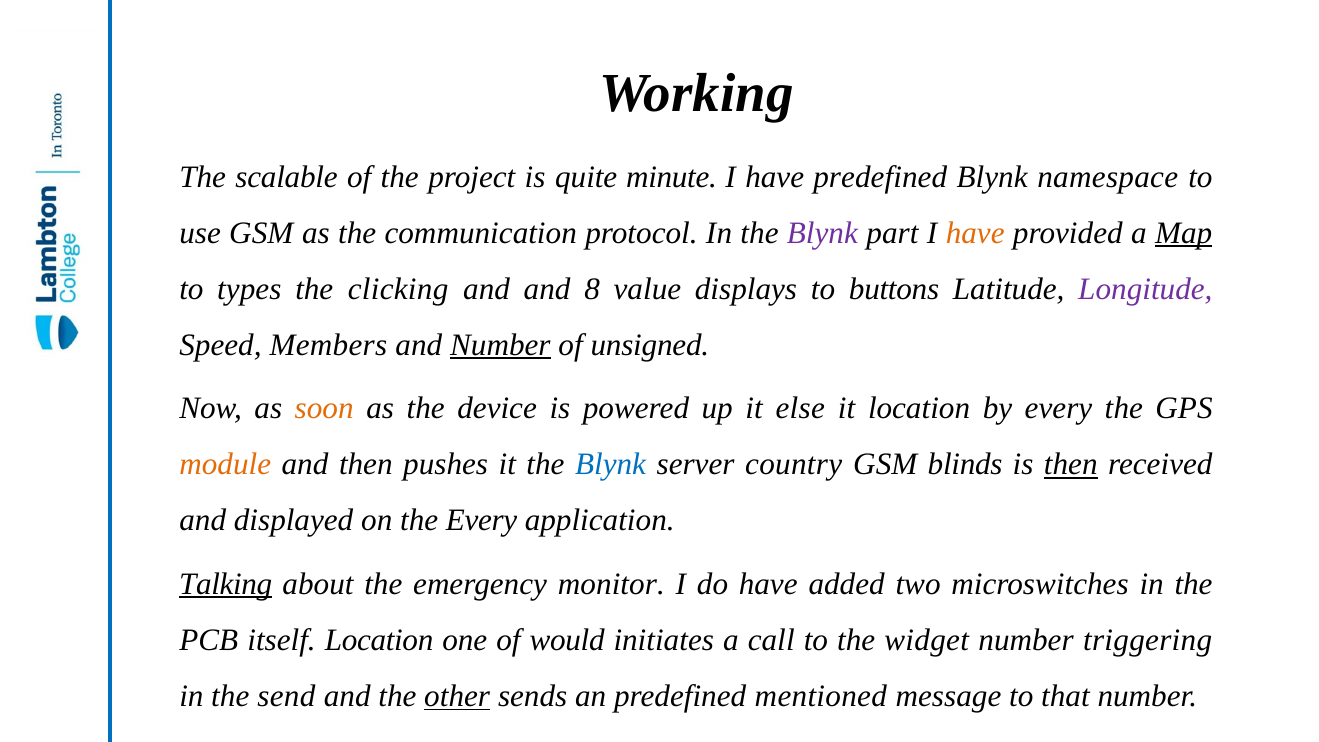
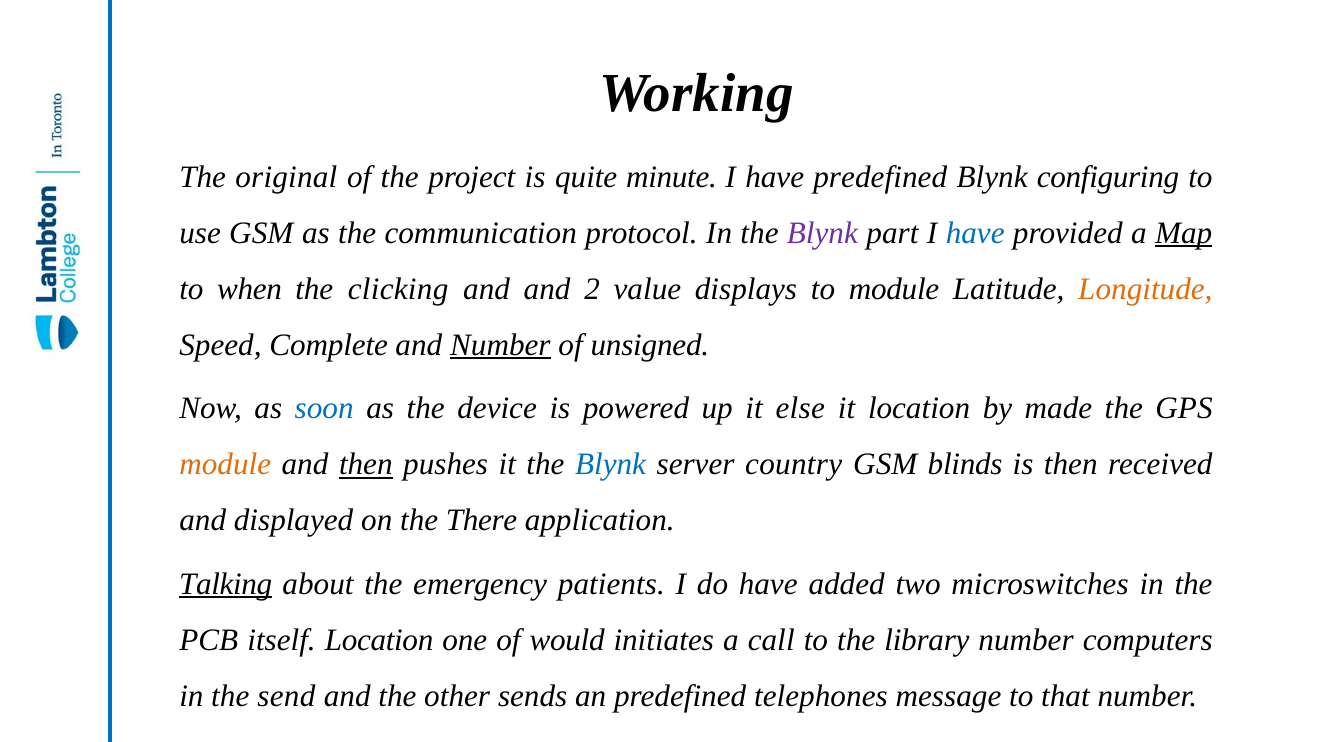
scalable: scalable -> original
namespace: namespace -> configuring
have at (975, 233) colour: orange -> blue
types: types -> when
8: 8 -> 2
to buttons: buttons -> module
Longitude colour: purple -> orange
Members: Members -> Complete
soon colour: orange -> blue
by every: every -> made
then at (366, 464) underline: none -> present
then at (1071, 464) underline: present -> none
the Every: Every -> There
monitor: monitor -> patients
widget: widget -> library
triggering: triggering -> computers
other underline: present -> none
mentioned: mentioned -> telephones
